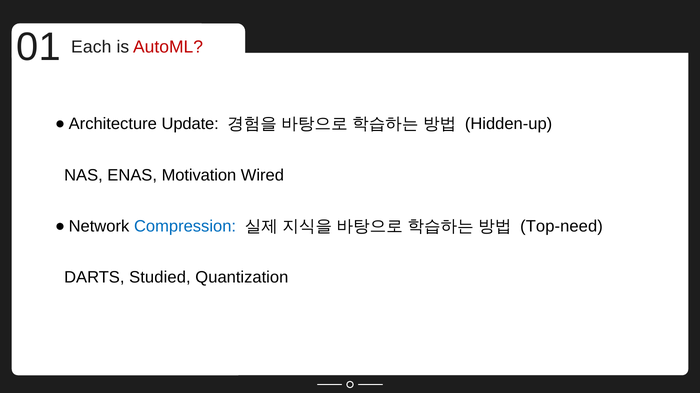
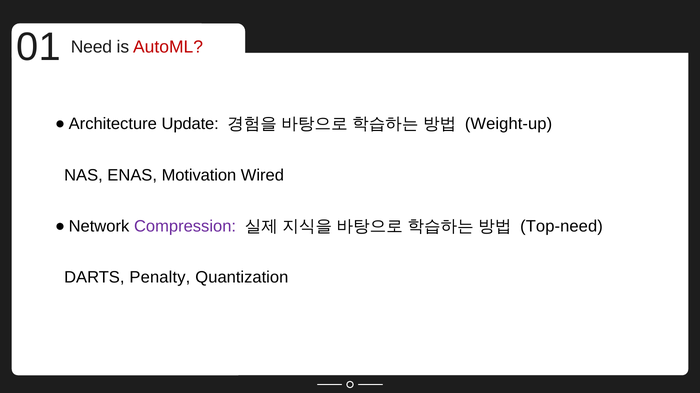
Each: Each -> Need
Hidden-up: Hidden-up -> Weight-up
Compression colour: blue -> purple
Studied: Studied -> Penalty
